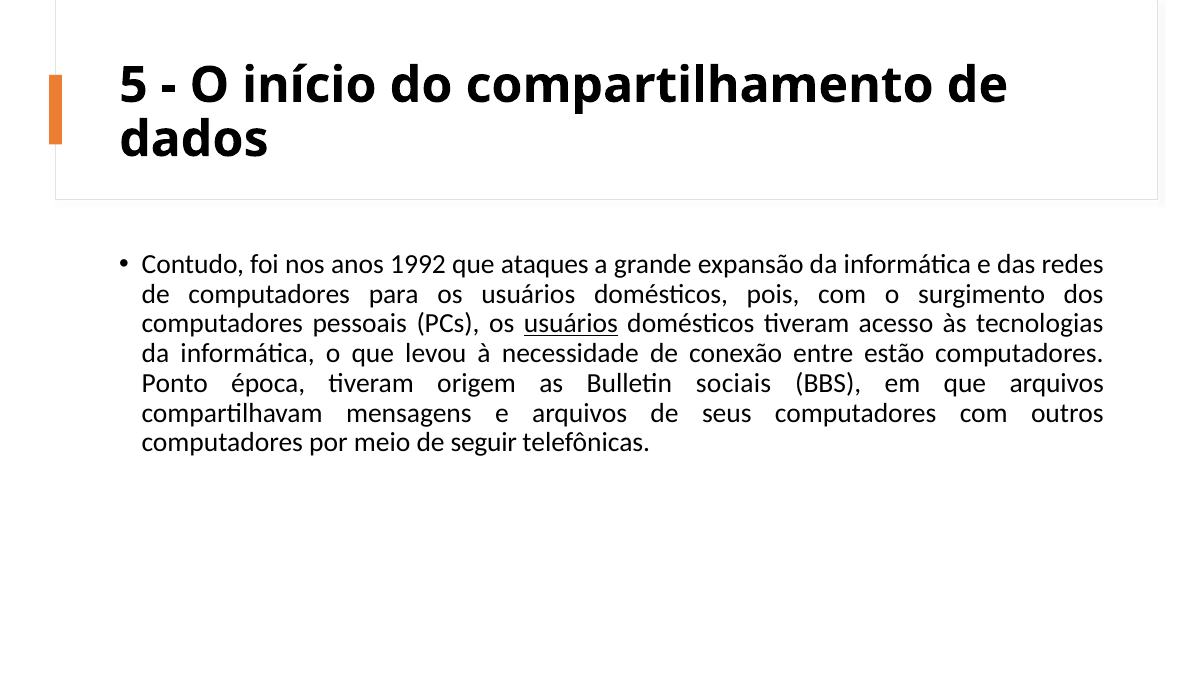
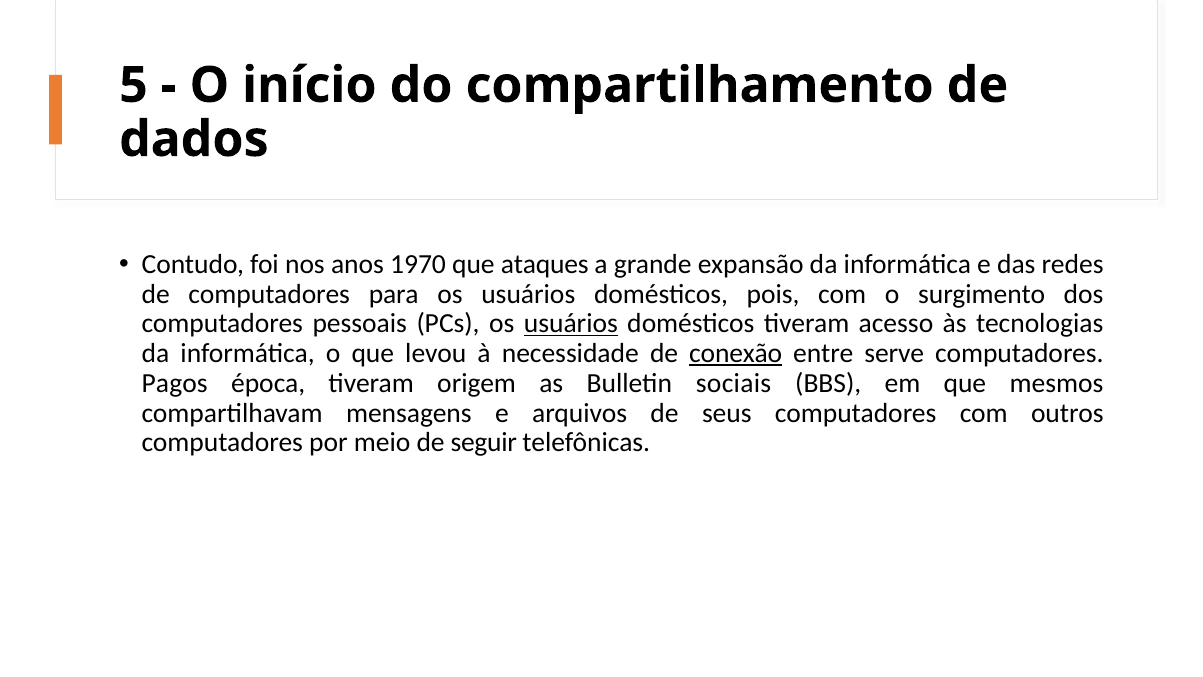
1992: 1992 -> 1970
conexão underline: none -> present
estão: estão -> serve
Ponto: Ponto -> Pagos
que arquivos: arquivos -> mesmos
